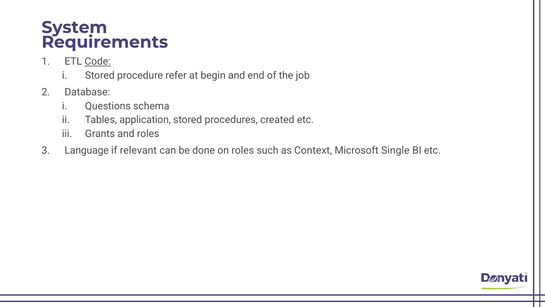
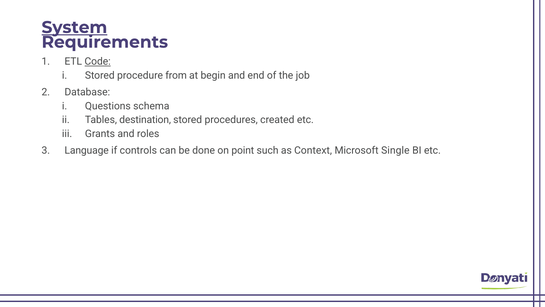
System underline: none -> present
refer: refer -> from
application: application -> destination
relevant: relevant -> controls
on roles: roles -> point
